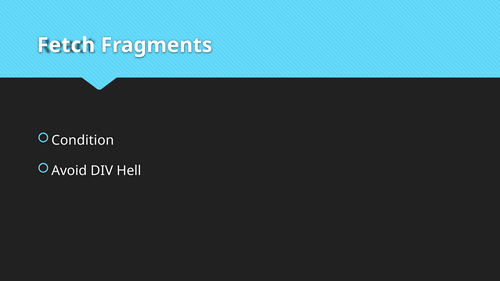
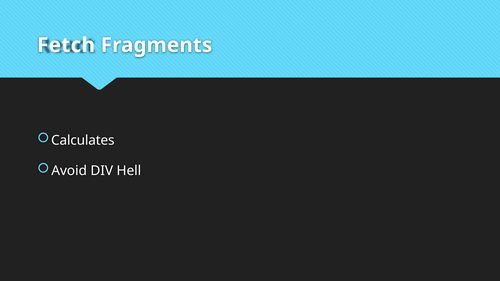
Condition: Condition -> Calculates
